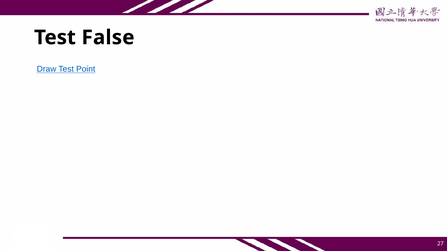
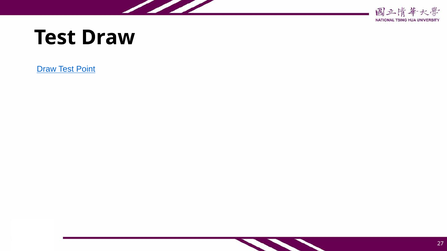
Test False: False -> Draw
